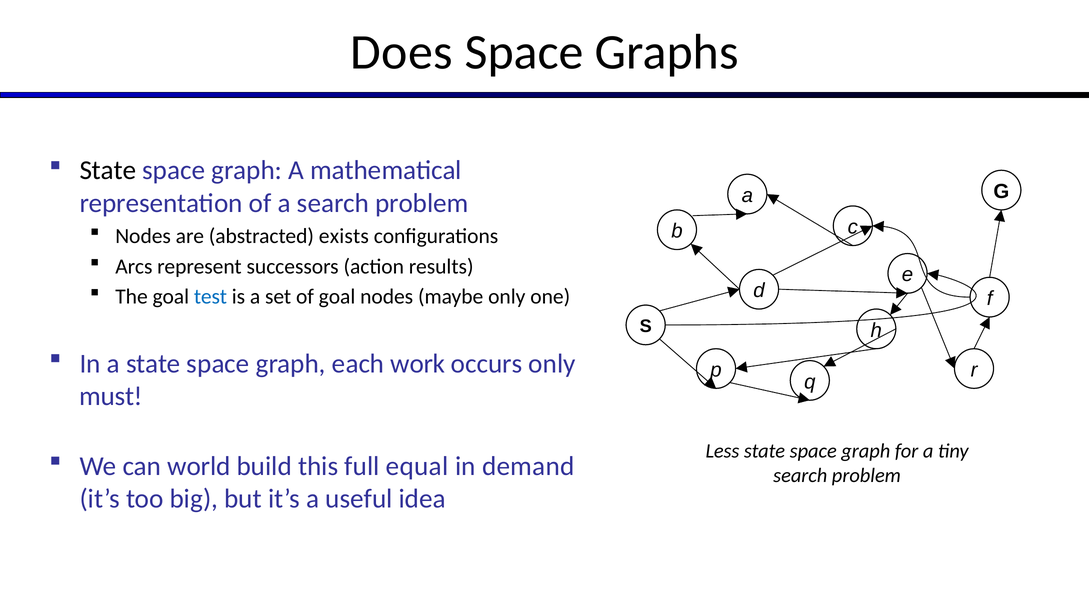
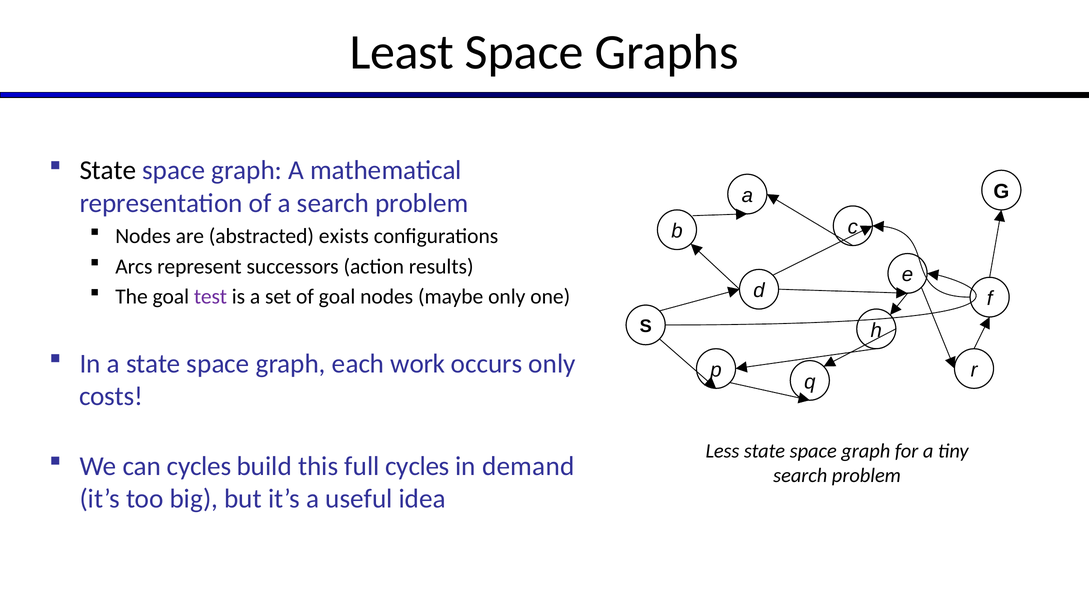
Does: Does -> Least
test colour: blue -> purple
must: must -> costs
can world: world -> cycles
full equal: equal -> cycles
